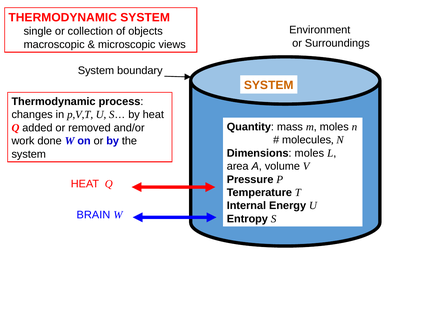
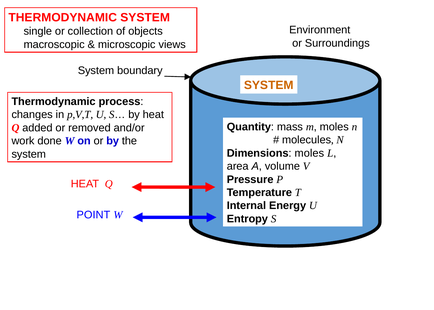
BRAIN: BRAIN -> POINT
